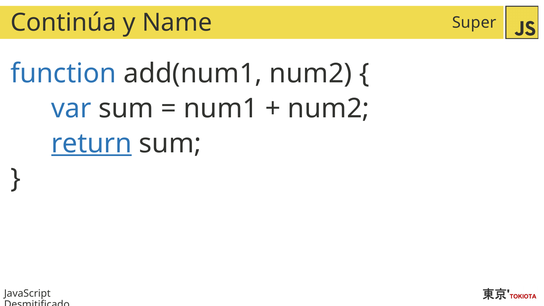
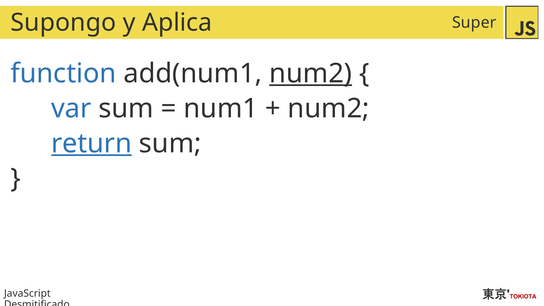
Continúa: Continúa -> Supongo
Name: Name -> Aplica
num2 at (311, 73) underline: none -> present
